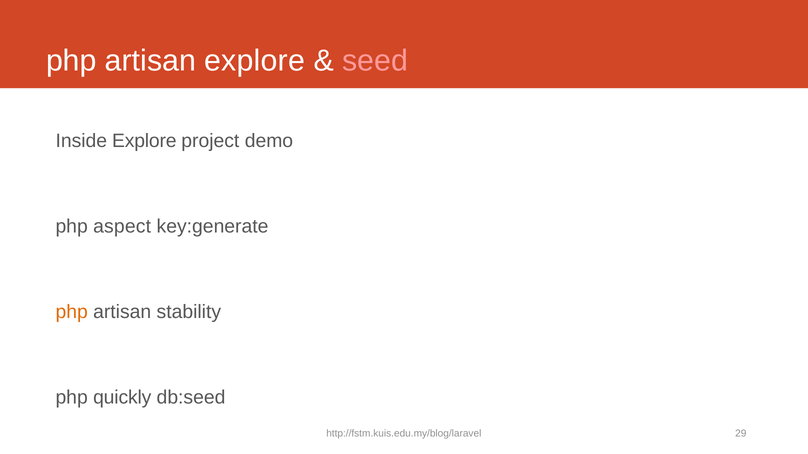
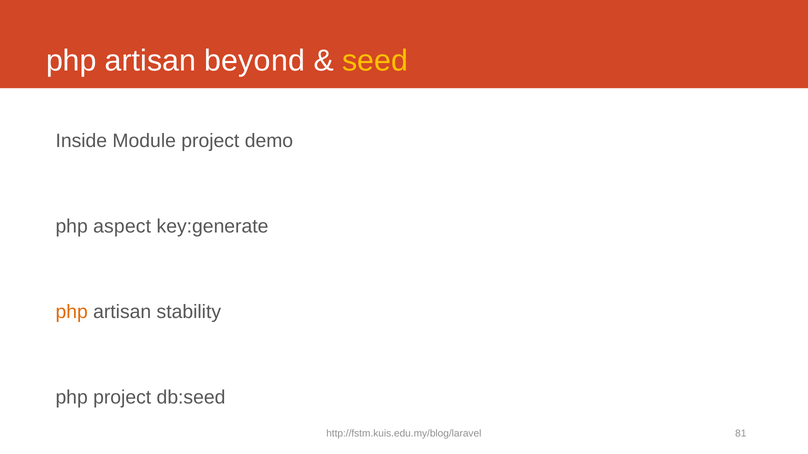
artisan explore: explore -> beyond
seed colour: pink -> yellow
Inside Explore: Explore -> Module
php quickly: quickly -> project
29: 29 -> 81
